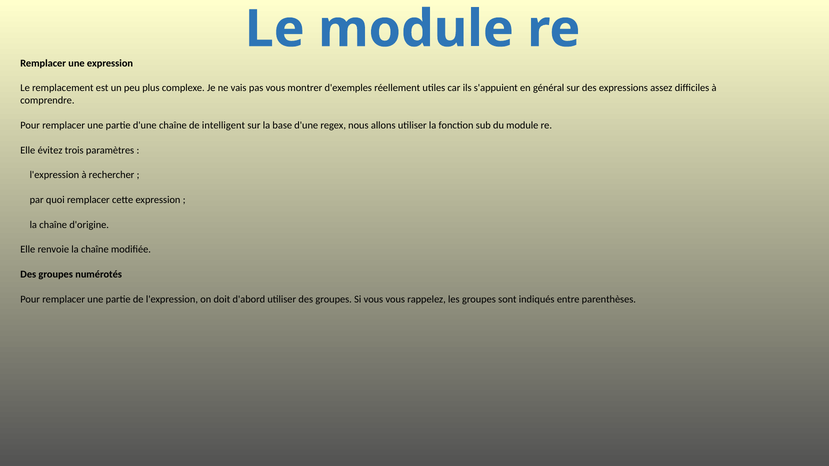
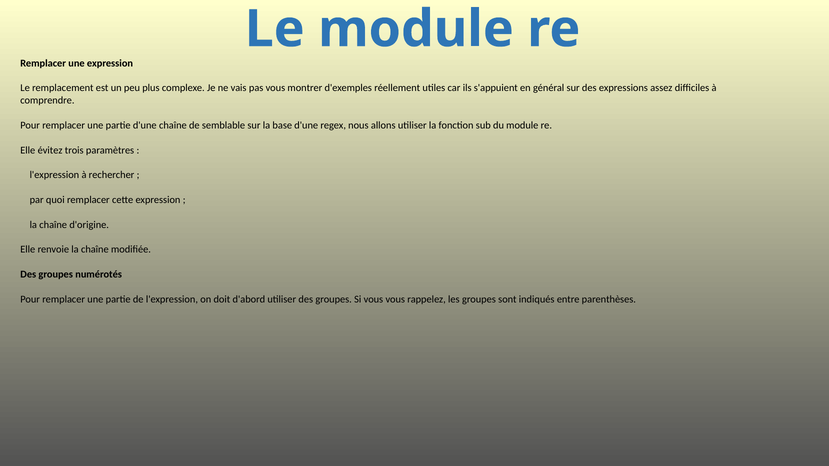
intelligent: intelligent -> semblable
